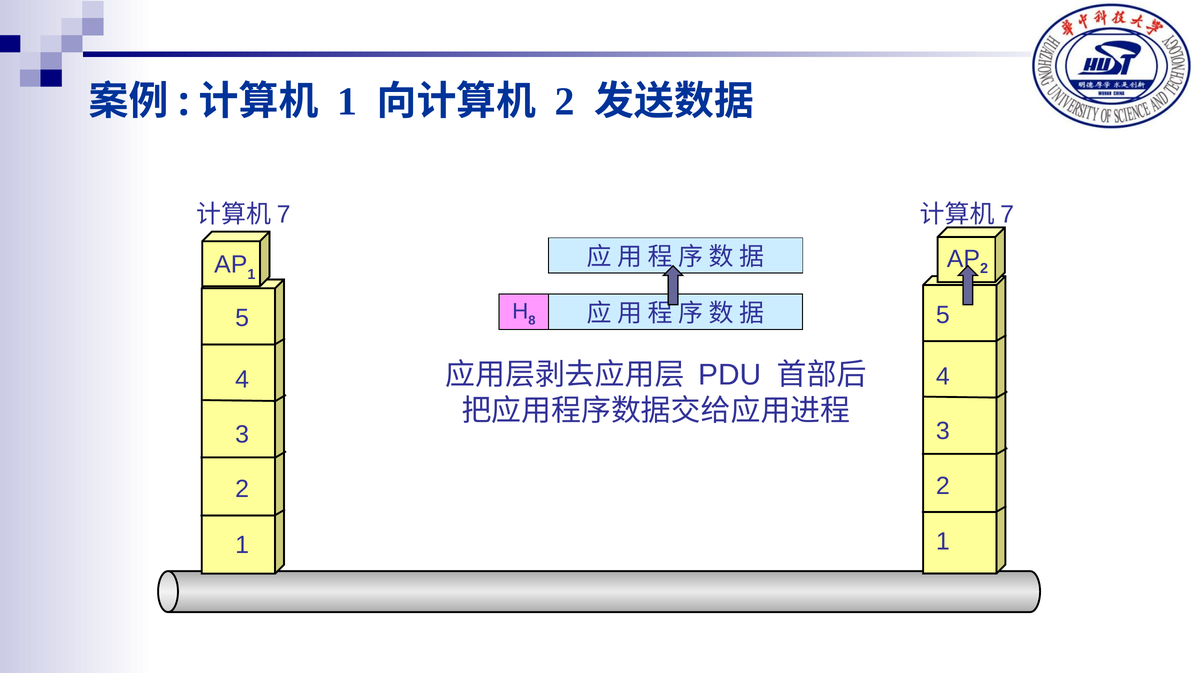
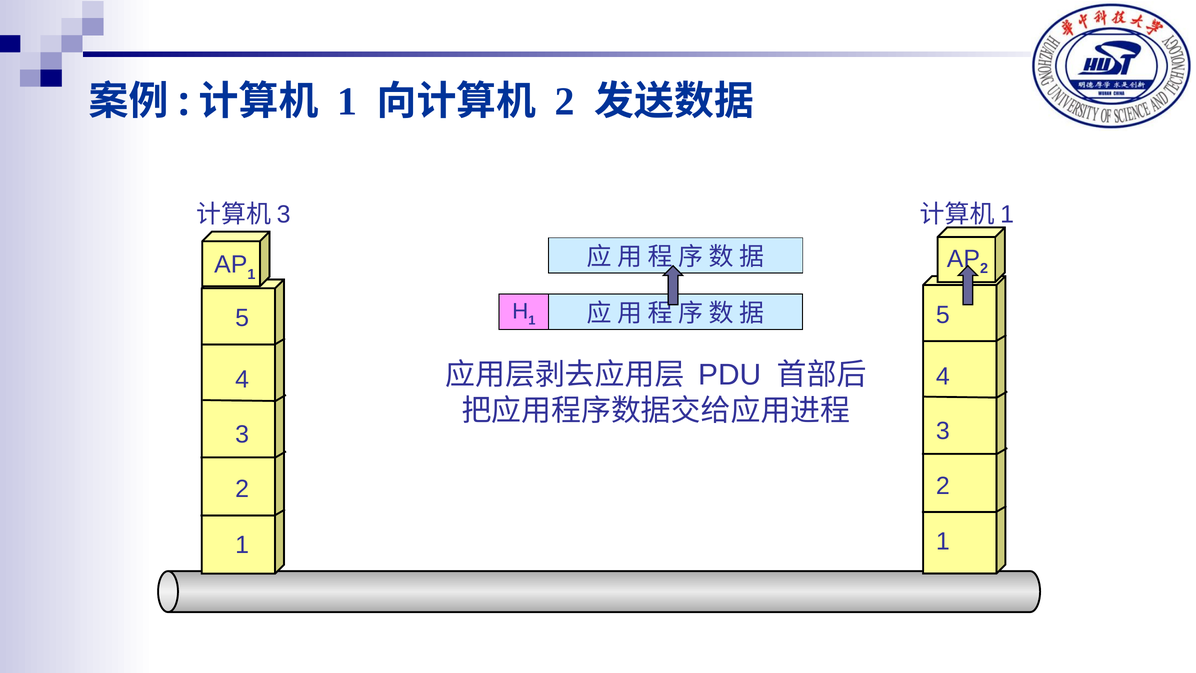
7 at (284, 215): 7 -> 3
7 at (1007, 215): 7 -> 1
8 at (532, 320): 8 -> 1
